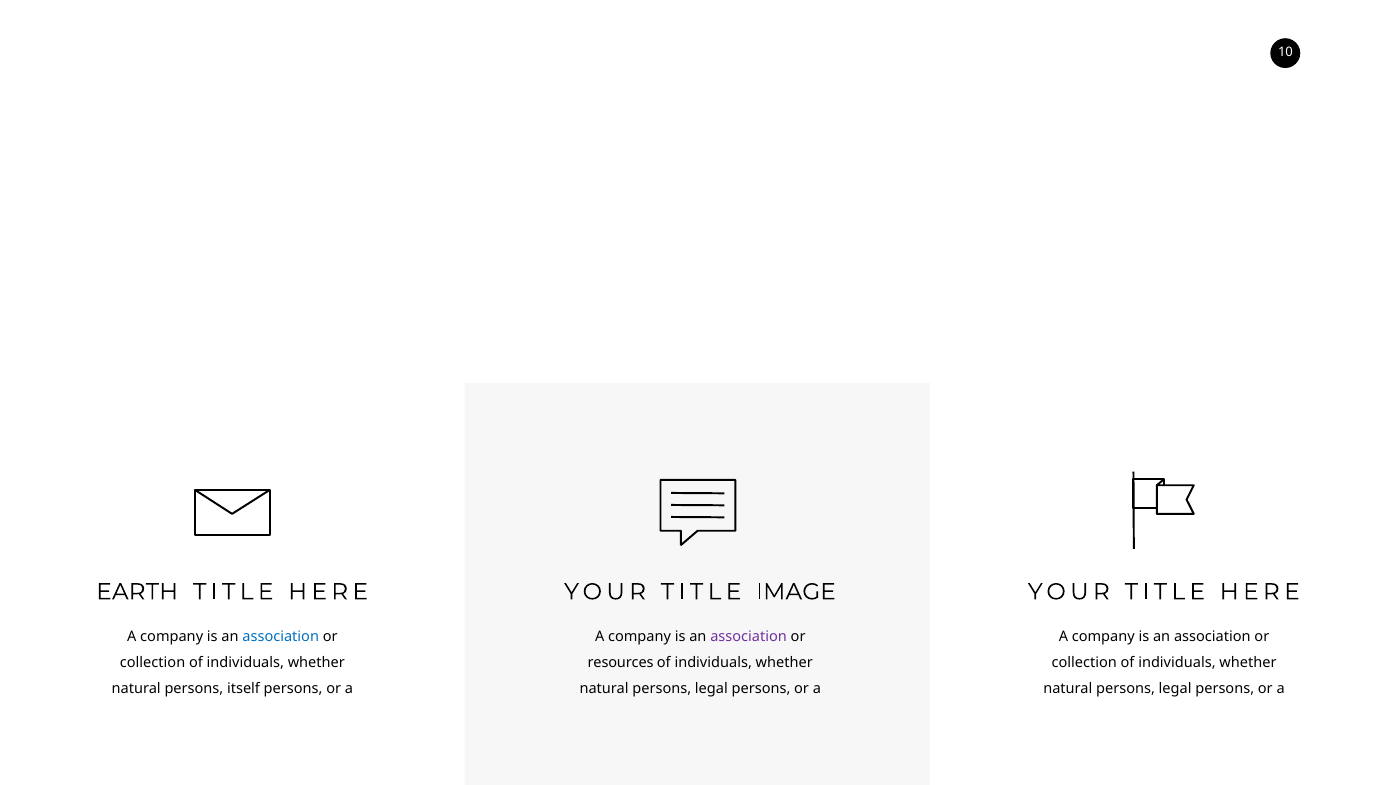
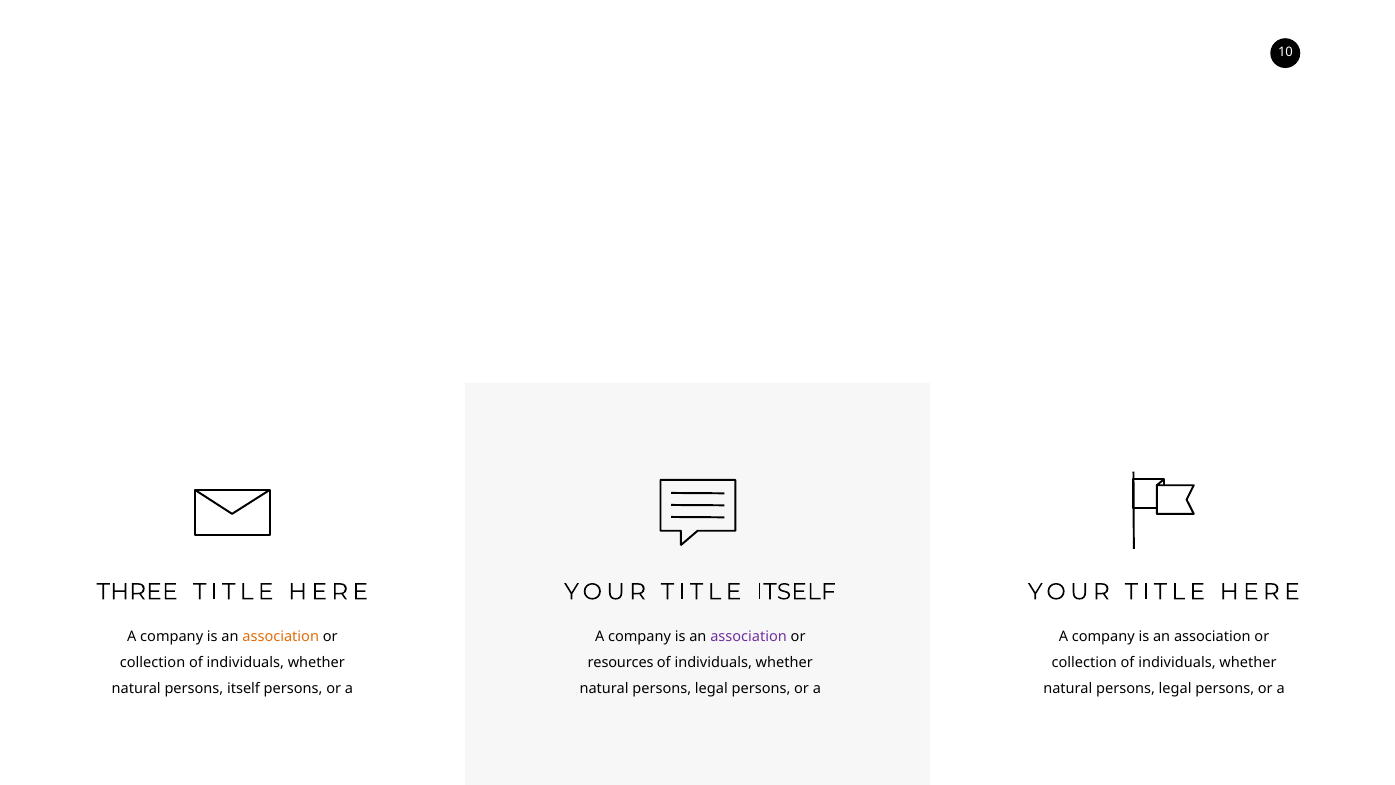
EARTH: EARTH -> THREE
TITLE IMAGE: IMAGE -> ITSELF
association at (281, 636) colour: blue -> orange
